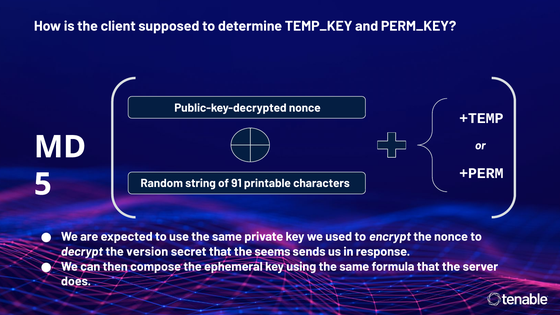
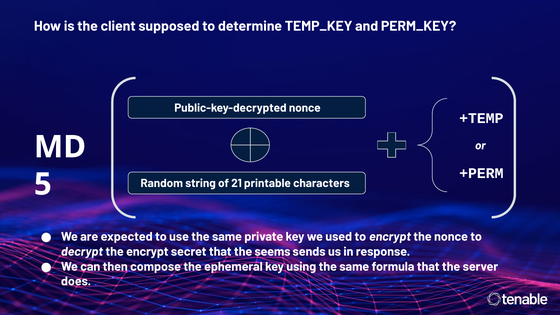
91: 91 -> 21
the version: version -> encrypt
